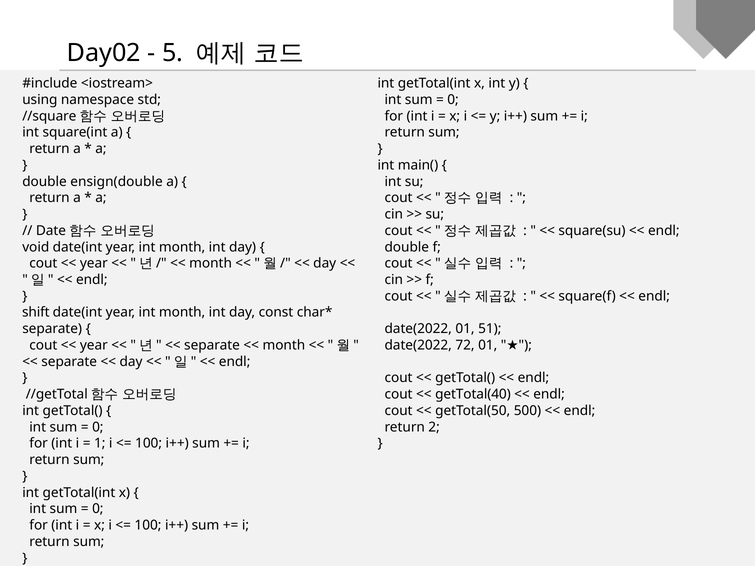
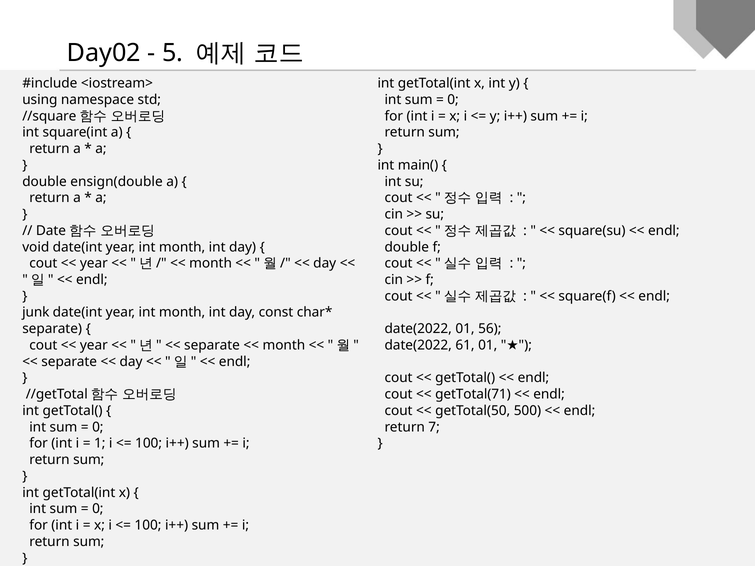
shift: shift -> junk
51: 51 -> 56
72: 72 -> 61
getTotal(40: getTotal(40 -> getTotal(71
2: 2 -> 7
